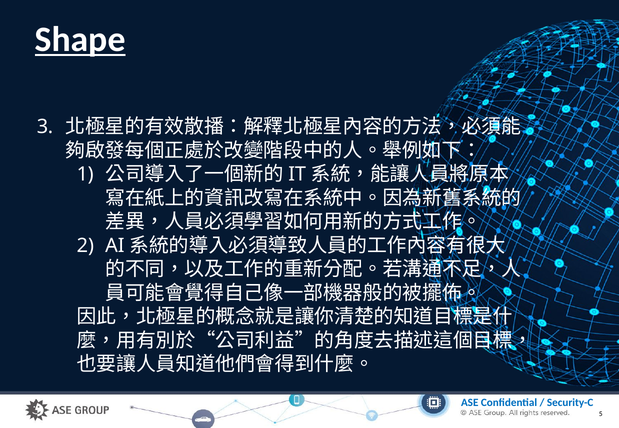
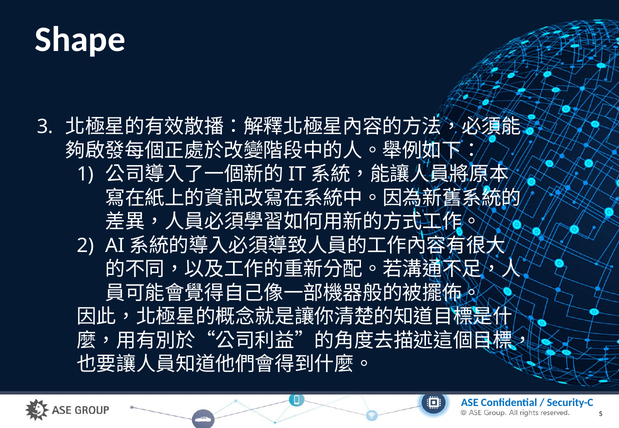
Shape underline: present -> none
